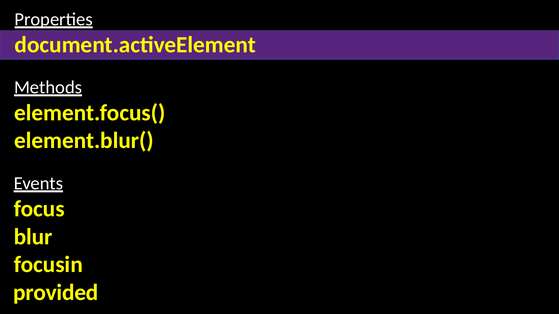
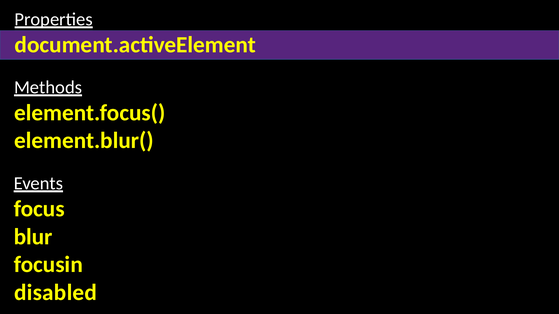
provided: provided -> disabled
